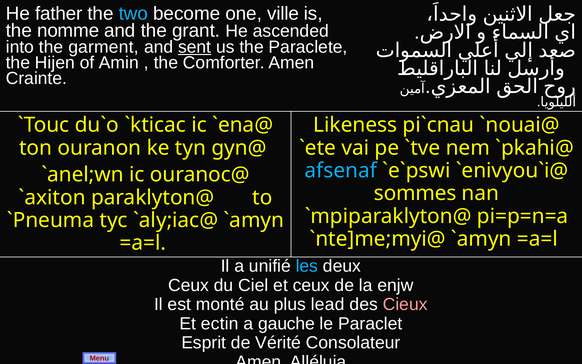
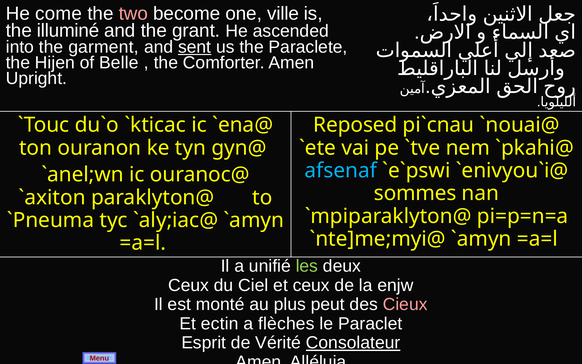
father: father -> come
two colour: light blue -> pink
nomme: nomme -> illuminé
Amin: Amin -> Belle
Crainte: Crainte -> Upright
Likeness: Likeness -> Reposed
les colour: light blue -> light green
lead: lead -> peut
gauche: gauche -> flèches
Consolateur underline: none -> present
